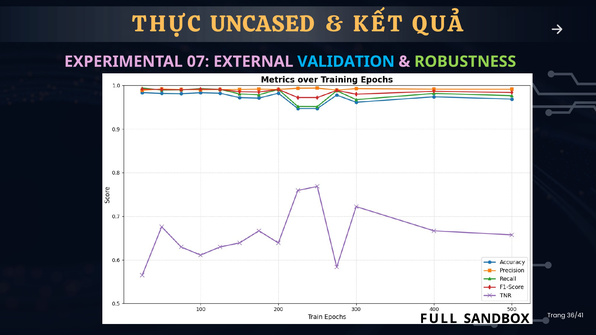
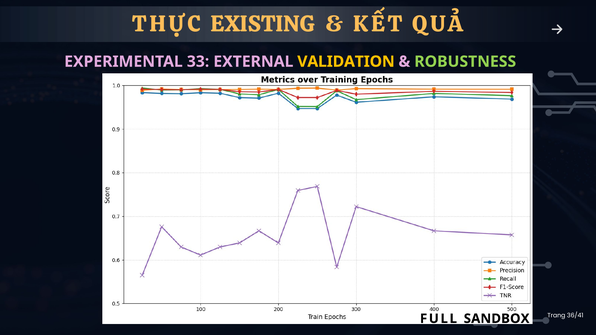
UNCASED: UNCASED -> EXISTING
07: 07 -> 33
VALIDATION colour: light blue -> yellow
